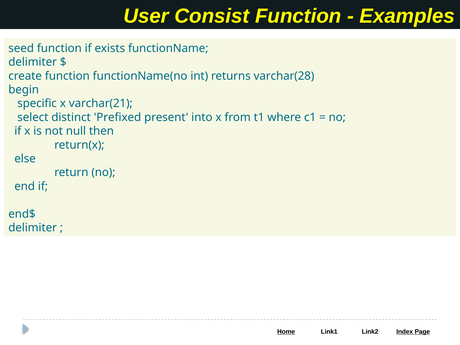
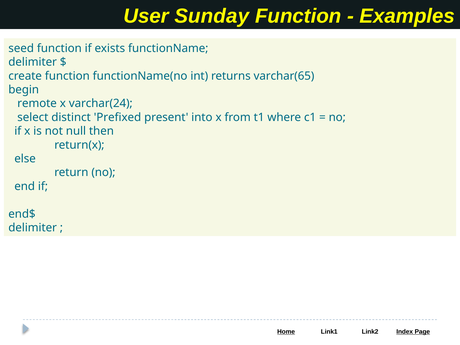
Consist: Consist -> Sunday
varchar(28: varchar(28 -> varchar(65
specific: specific -> remote
varchar(21: varchar(21 -> varchar(24
